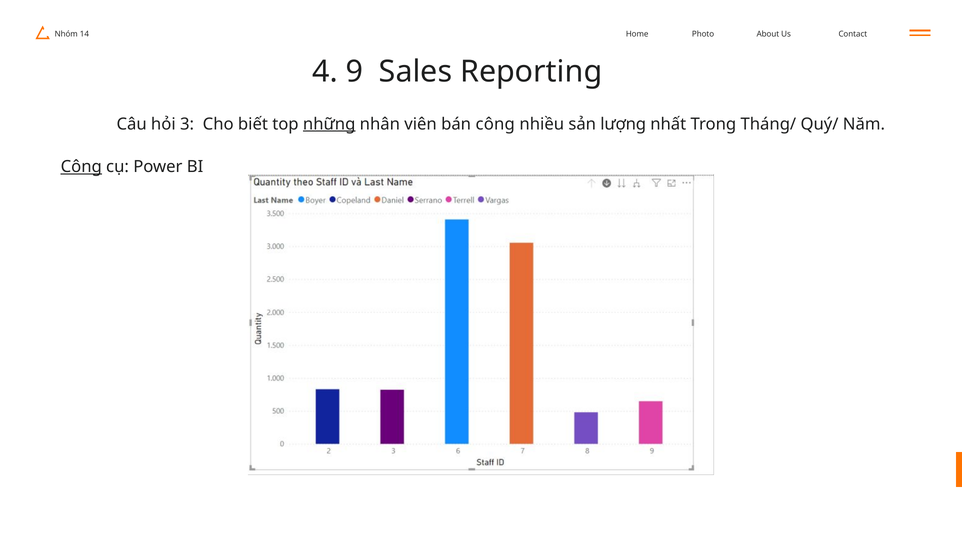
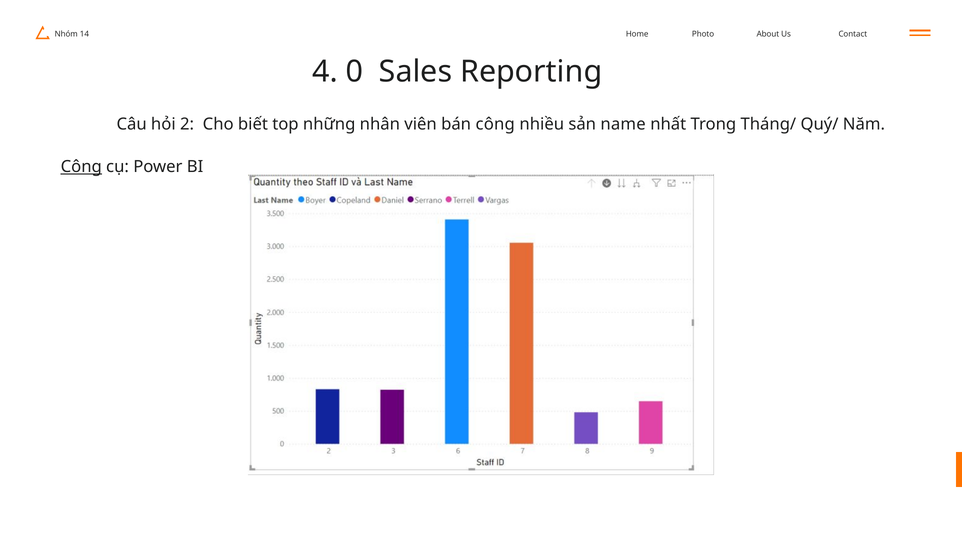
9: 9 -> 0
3: 3 -> 2
những underline: present -> none
lượng: lượng -> name
